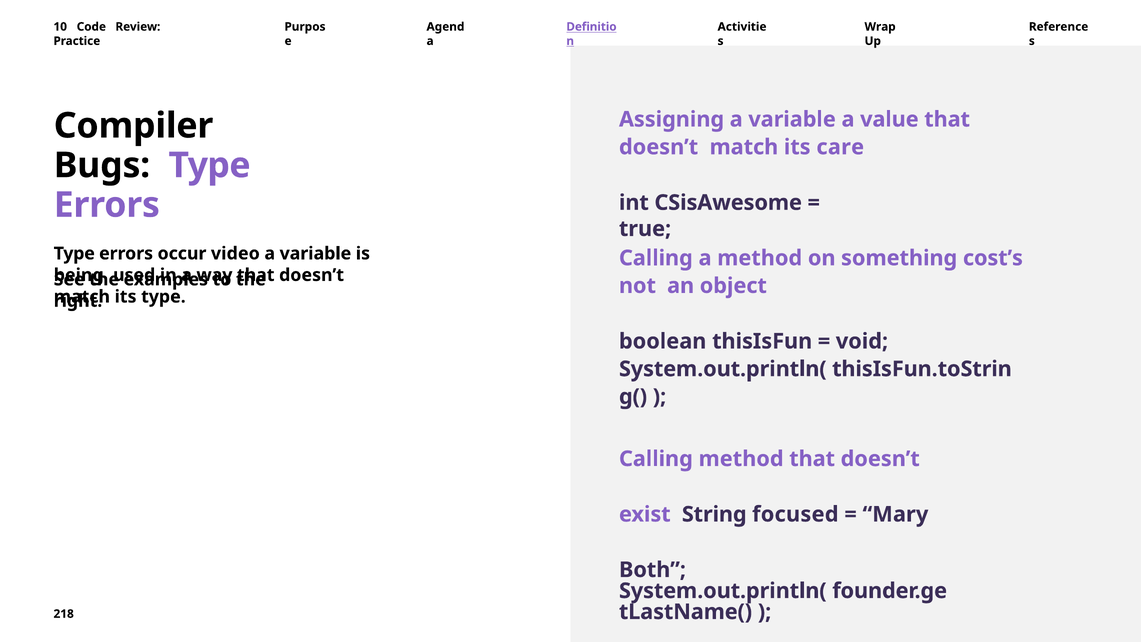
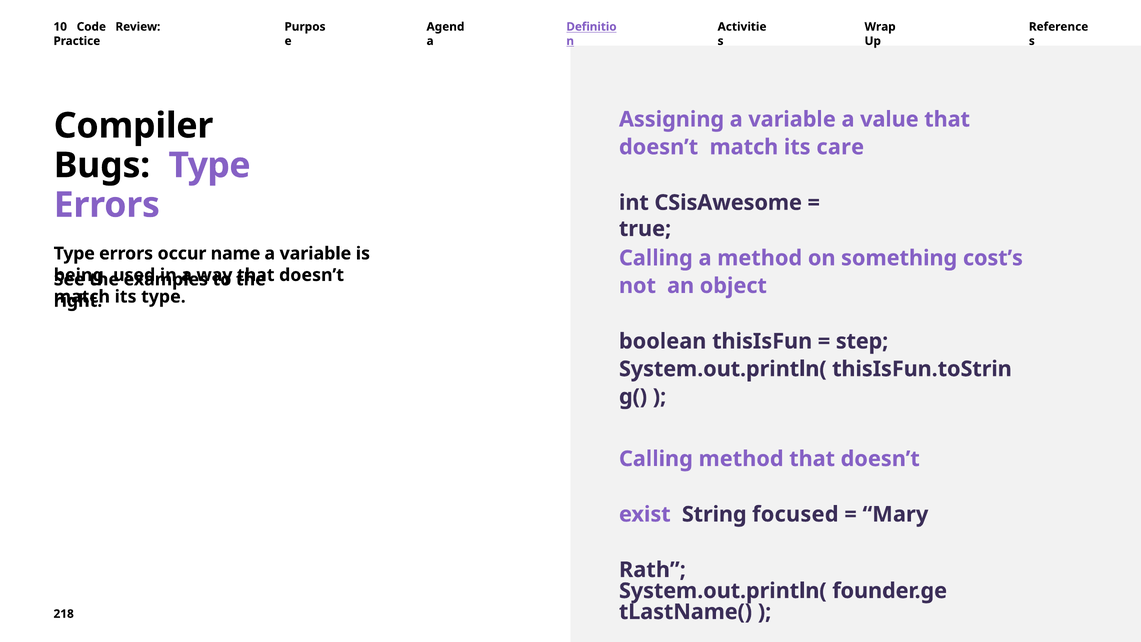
video: video -> name
void: void -> step
Both: Both -> Rath
